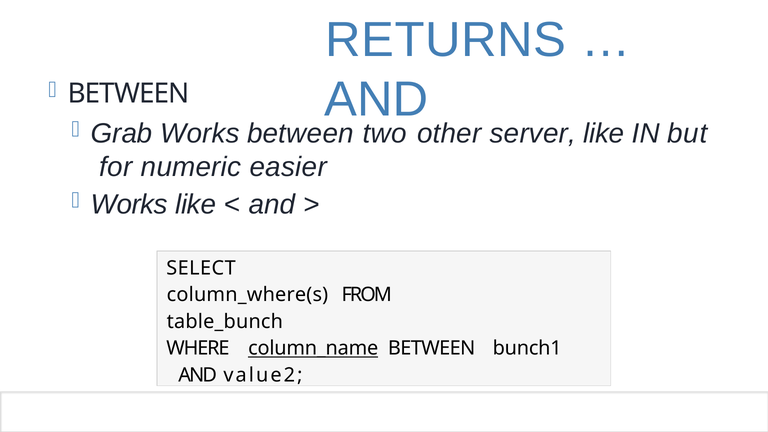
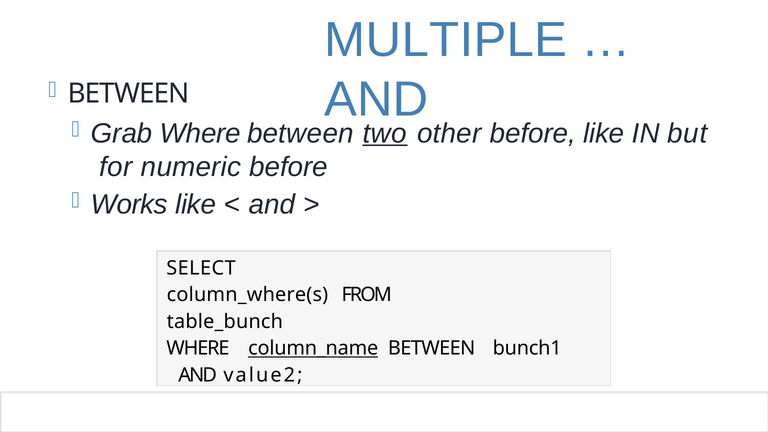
RETURNS: RETURNS -> MULTIPLE
Grab Works: Works -> Where
two underline: none -> present
other server: server -> before
numeric easier: easier -> before
